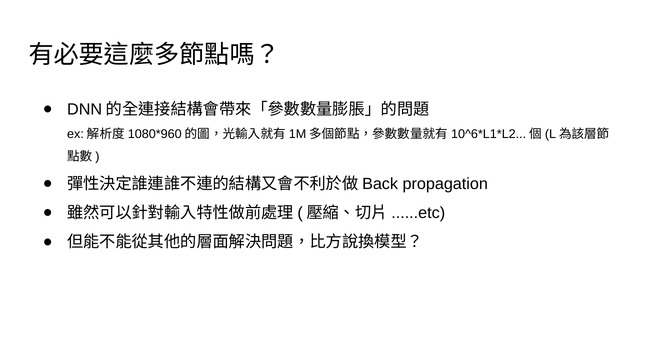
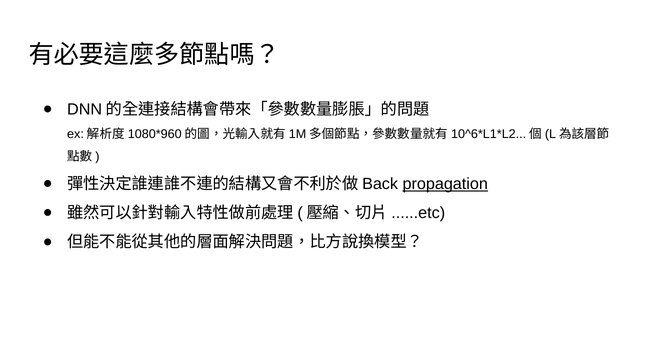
propagation underline: none -> present
